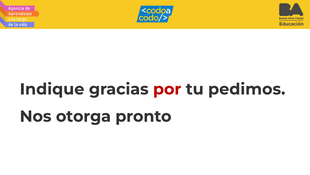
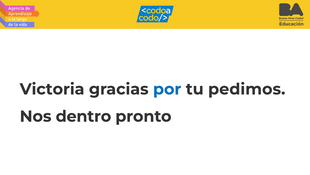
Indique: Indique -> Victoria
por colour: red -> blue
otorga: otorga -> dentro
